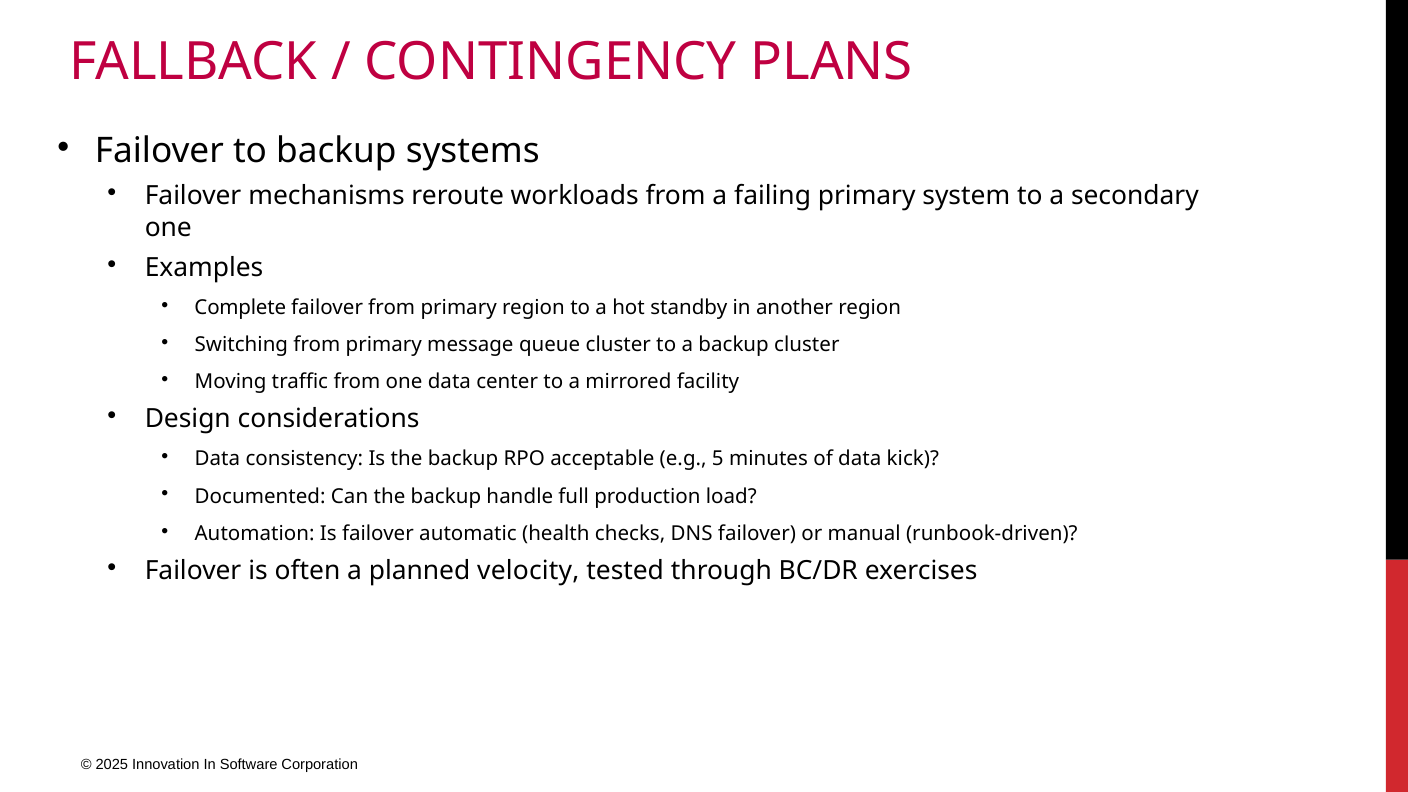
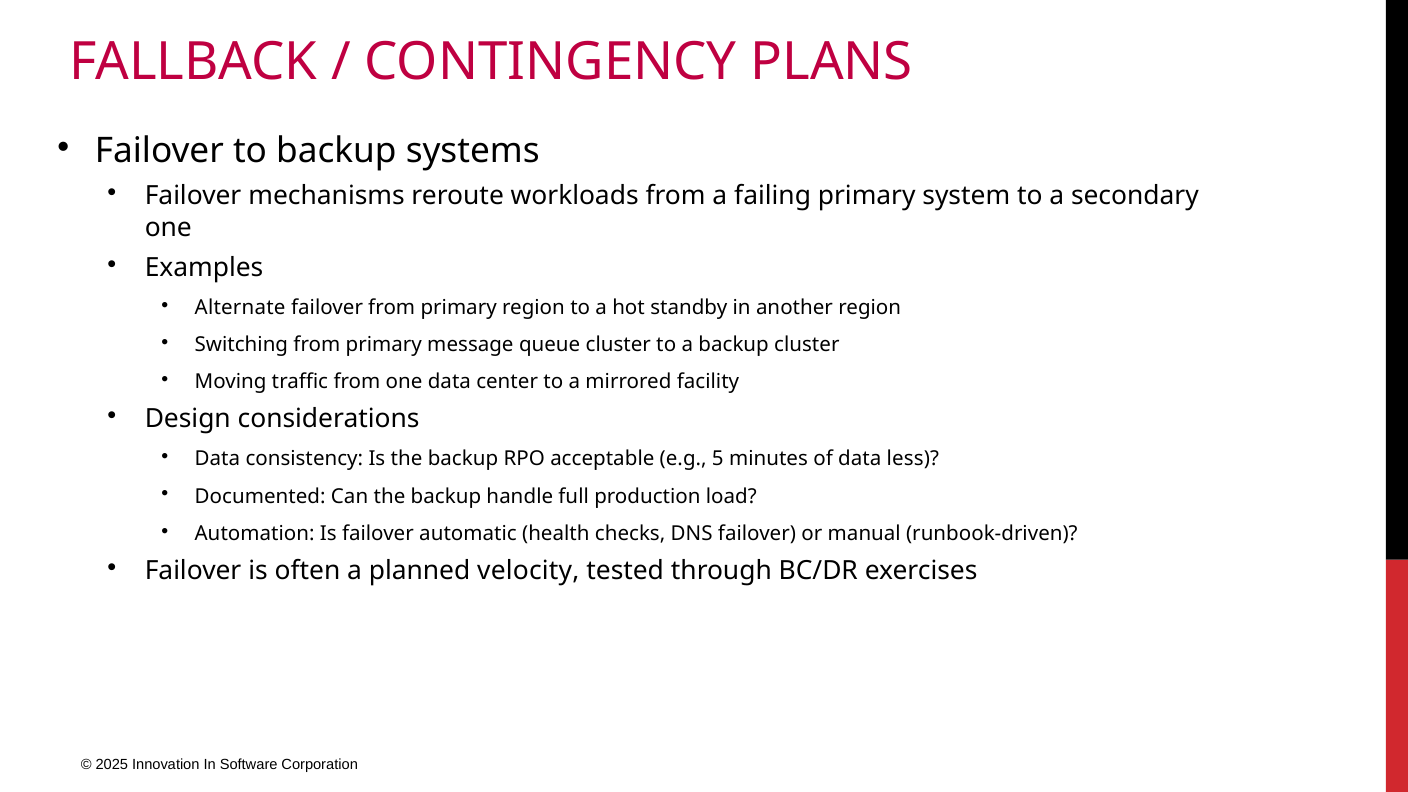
Complete: Complete -> Alternate
kick: kick -> less
